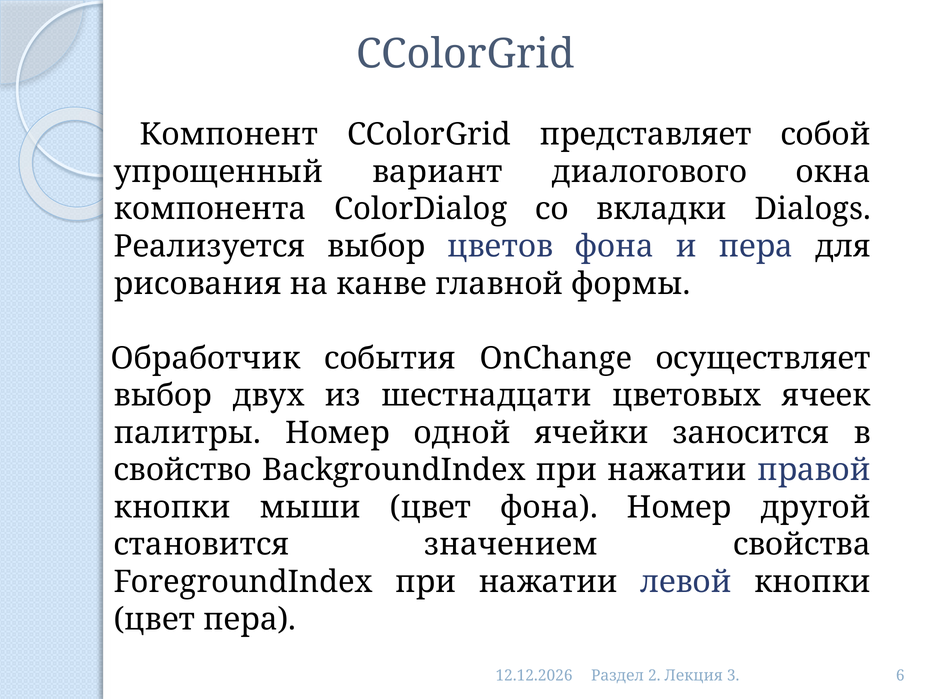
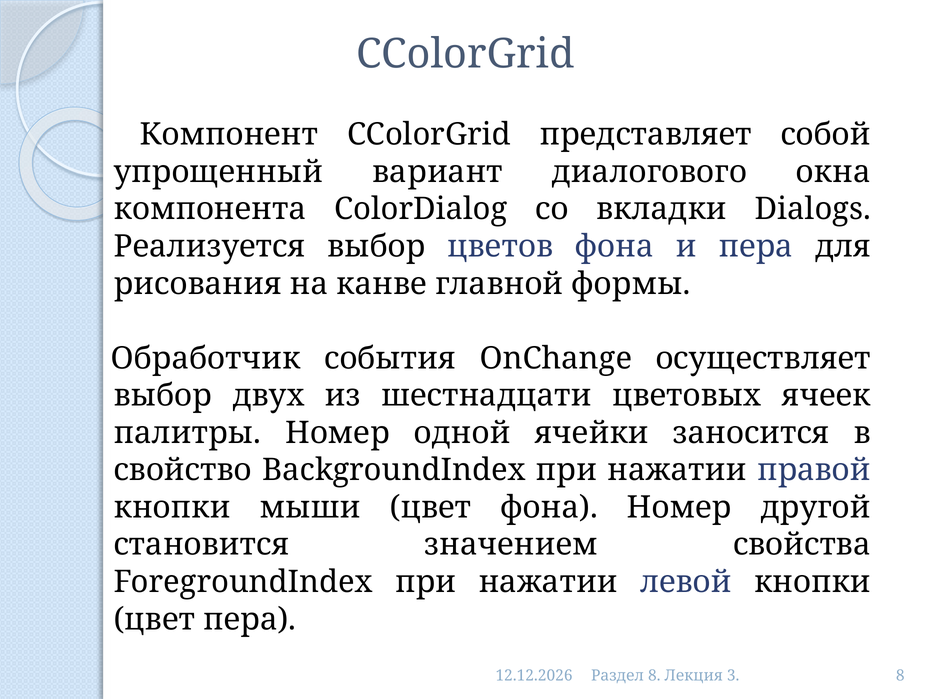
Раздел 2: 2 -> 8
3 6: 6 -> 8
